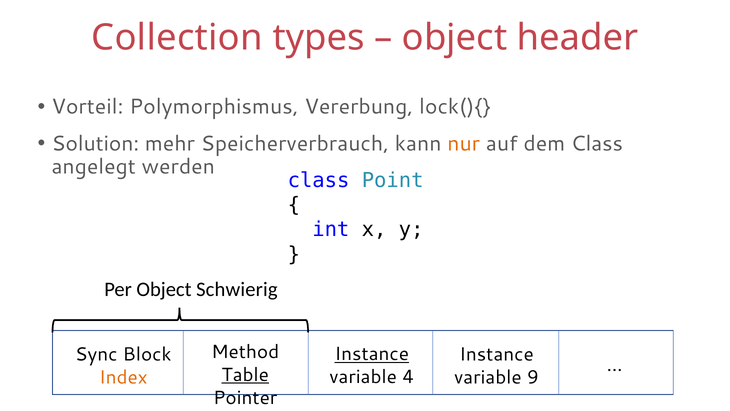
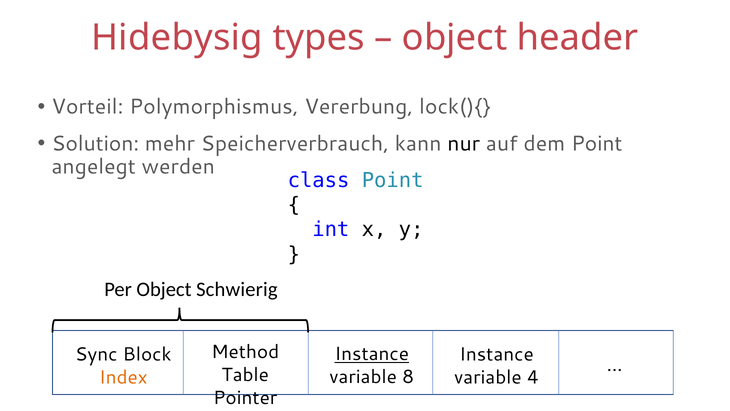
Collection: Collection -> Hidebysig
nur colour: orange -> black
dem Class: Class -> Point
Table underline: present -> none
4: 4 -> 8
9: 9 -> 4
